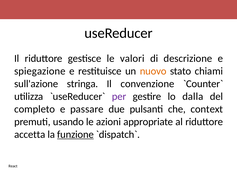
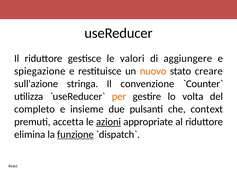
descrizione: descrizione -> aggiungere
chiami: chiami -> creare
per colour: purple -> orange
dalla: dalla -> volta
passare: passare -> insieme
usando: usando -> accetta
azioni underline: none -> present
accetta: accetta -> elimina
